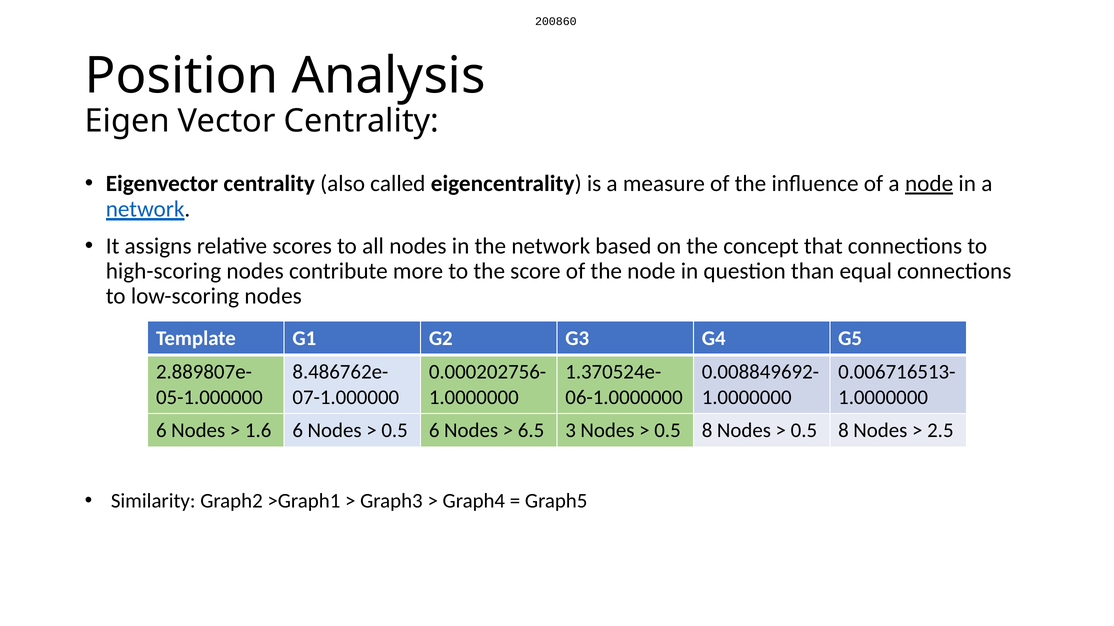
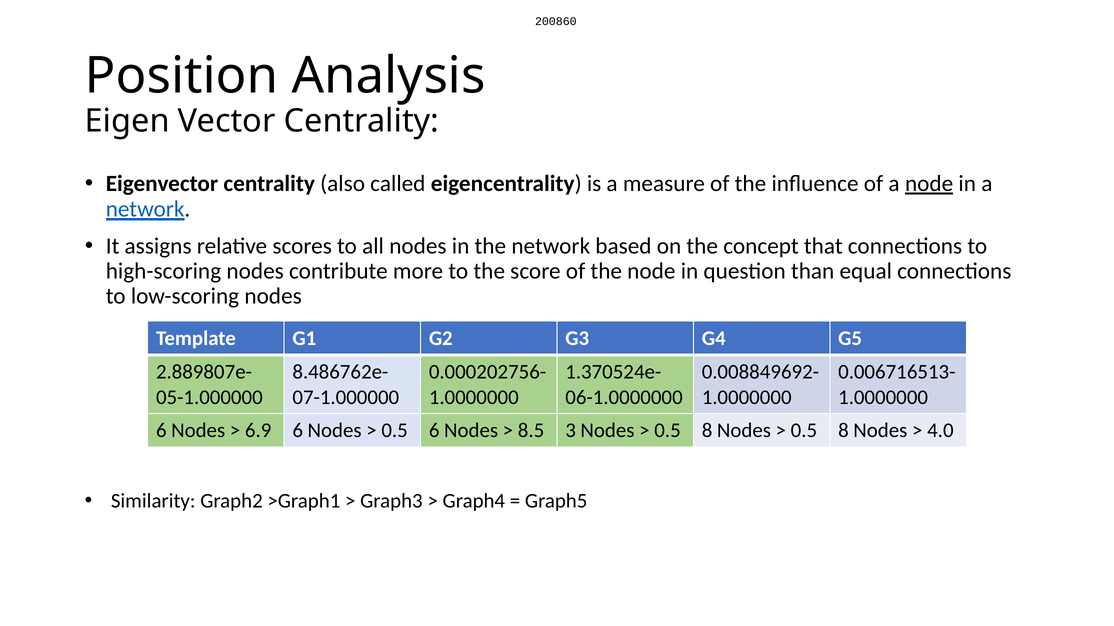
1.6: 1.6 -> 6.9
6.5: 6.5 -> 8.5
2.5: 2.5 -> 4.0
